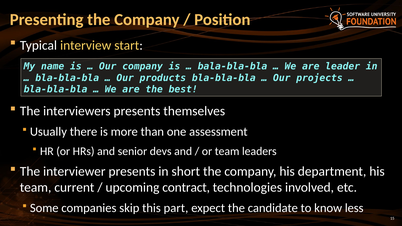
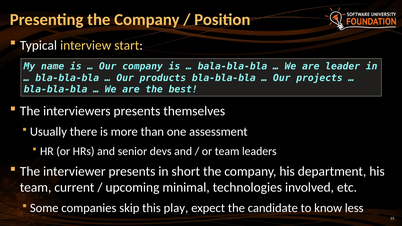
contract: contract -> minimal
part: part -> play
